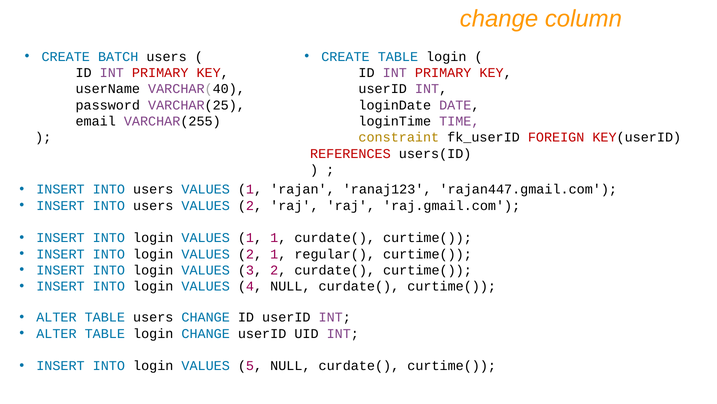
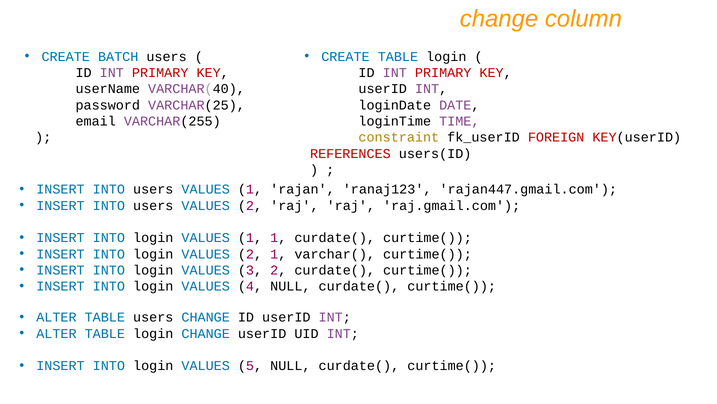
regular(: regular( -> varchar(
